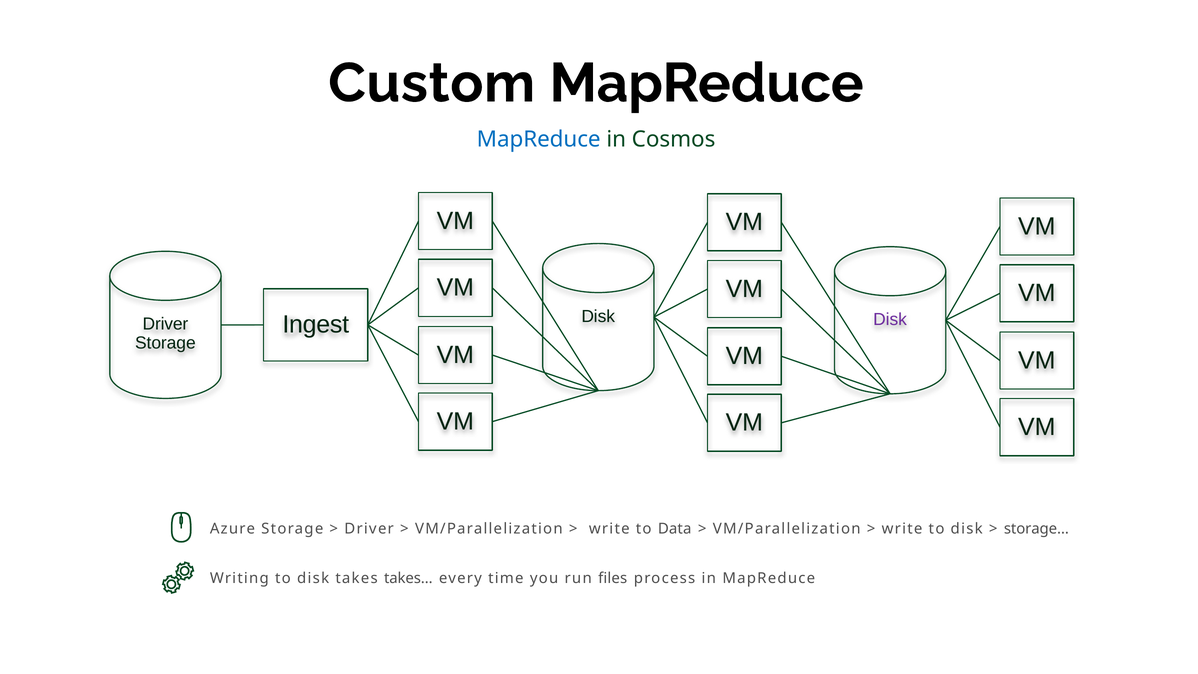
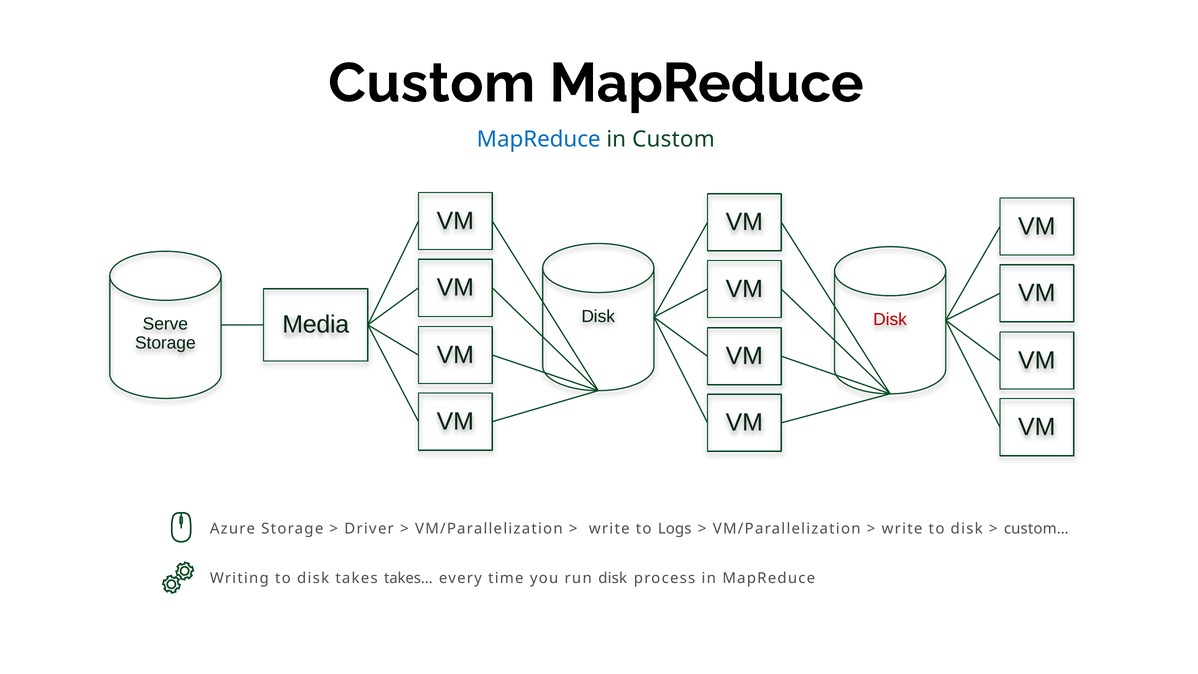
in Cosmos: Cosmos -> Custom
Disk at (890, 319) colour: purple -> red
Ingest: Ingest -> Media
Driver at (165, 324): Driver -> Serve
Data: Data -> Logs
storage…: storage… -> custom…
run files: files -> disk
